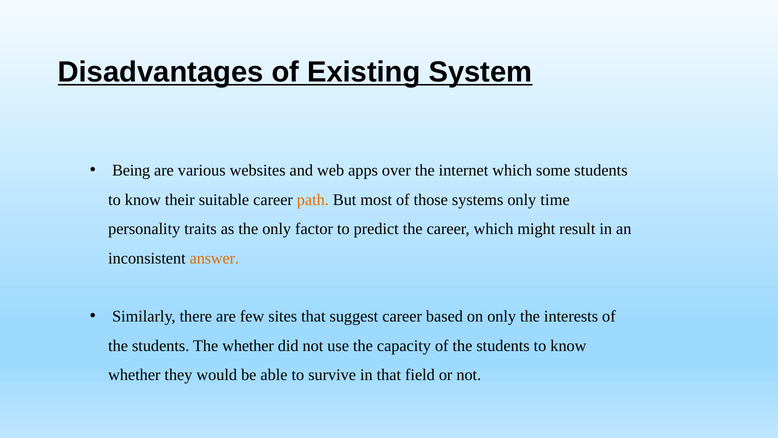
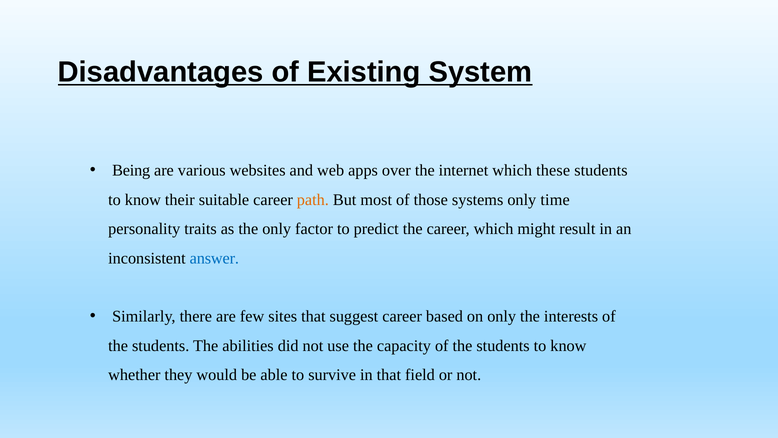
some: some -> these
answer colour: orange -> blue
The whether: whether -> abilities
